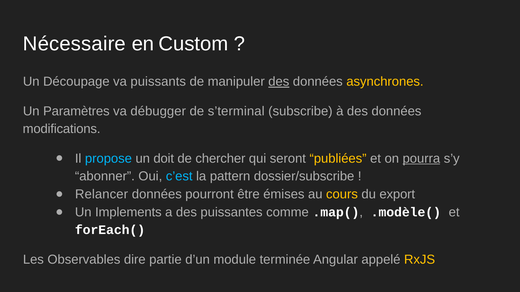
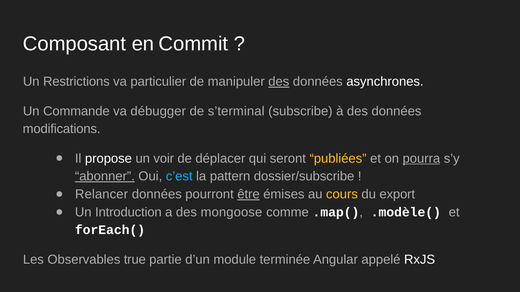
Nécessaire: Nécessaire -> Composant
Custom: Custom -> Commit
Découpage: Découpage -> Restrictions
puissants: puissants -> particulier
asynchrones colour: yellow -> white
Paramètres: Paramètres -> Commande
propose colour: light blue -> white
doit: doit -> voir
chercher: chercher -> déplacer
abonner underline: none -> present
être underline: none -> present
Implements: Implements -> Introduction
puissantes: puissantes -> mongoose
dire: dire -> true
RxJS colour: yellow -> white
